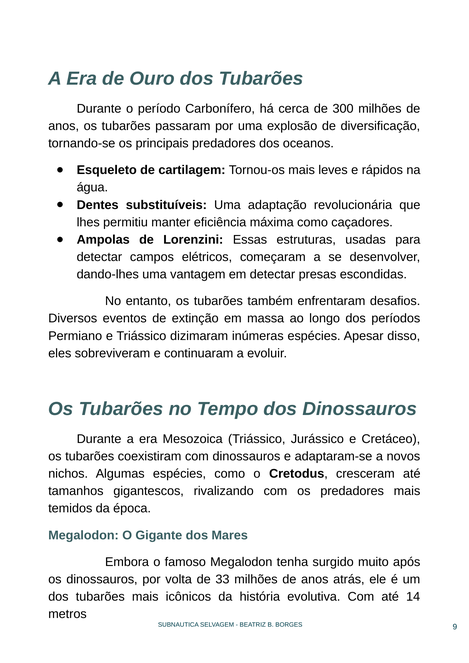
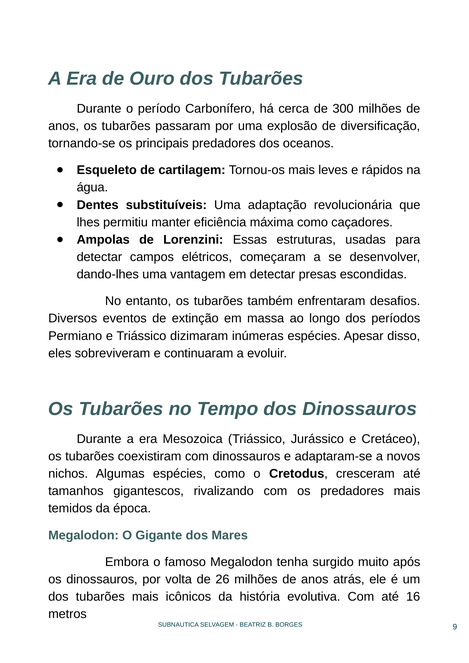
33: 33 -> 26
14: 14 -> 16
